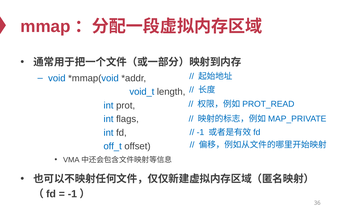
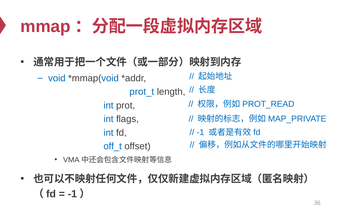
void_t: void_t -> prot_t
